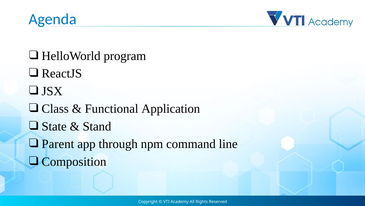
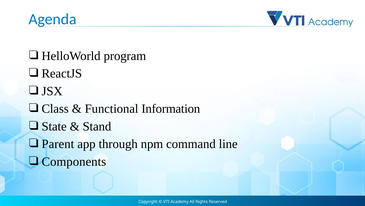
Application: Application -> Information
Composition: Composition -> Components
